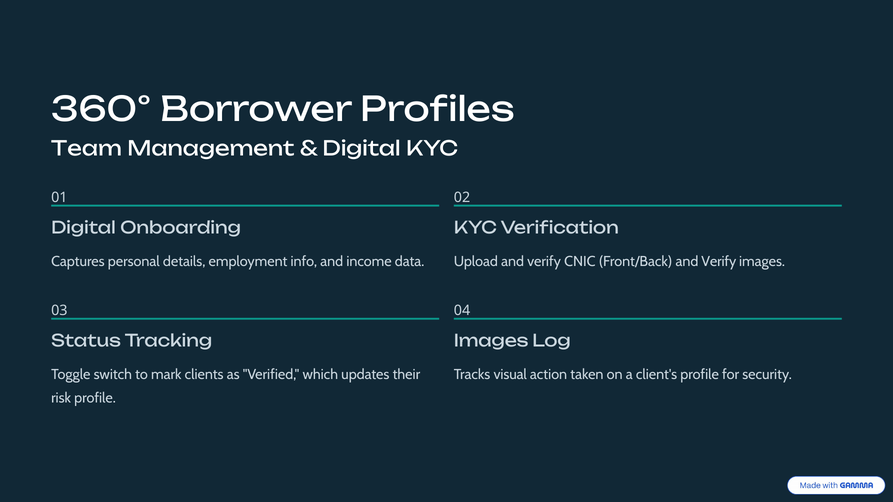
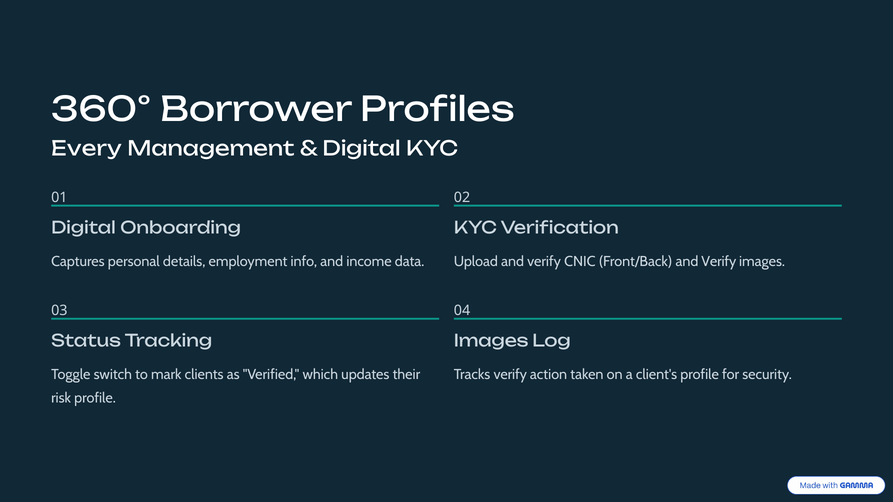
Team: Team -> Every
Tracks visual: visual -> verify
